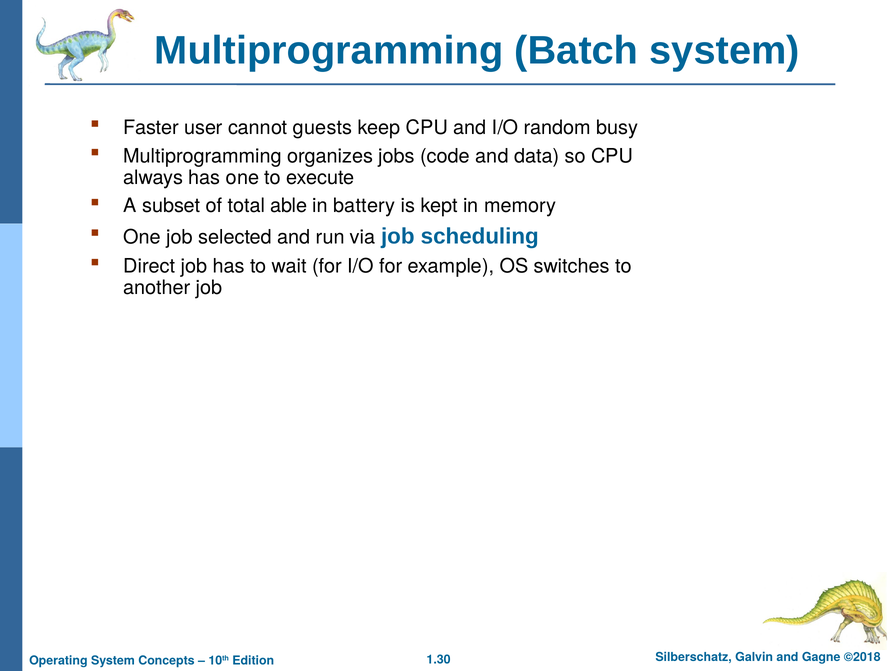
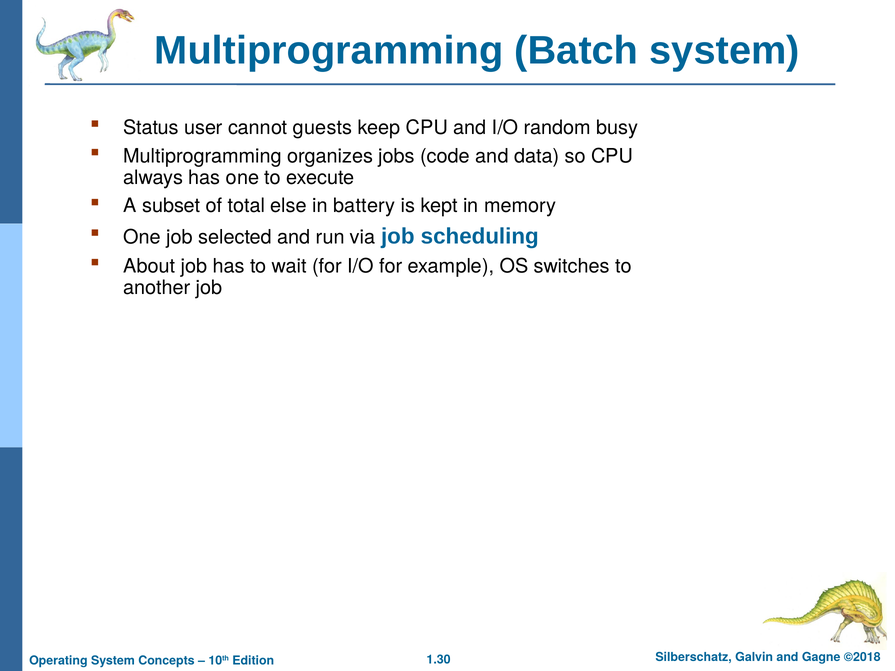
Faster: Faster -> Status
able: able -> else
Direct: Direct -> About
